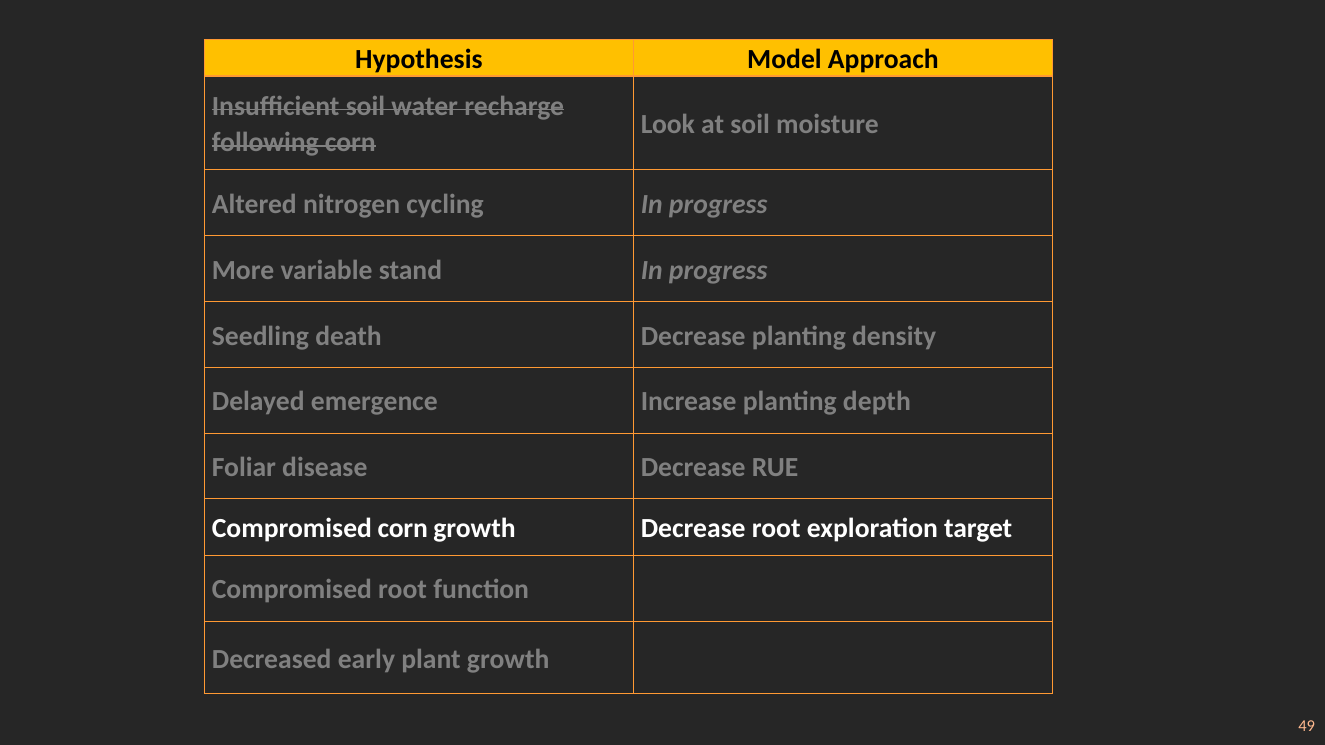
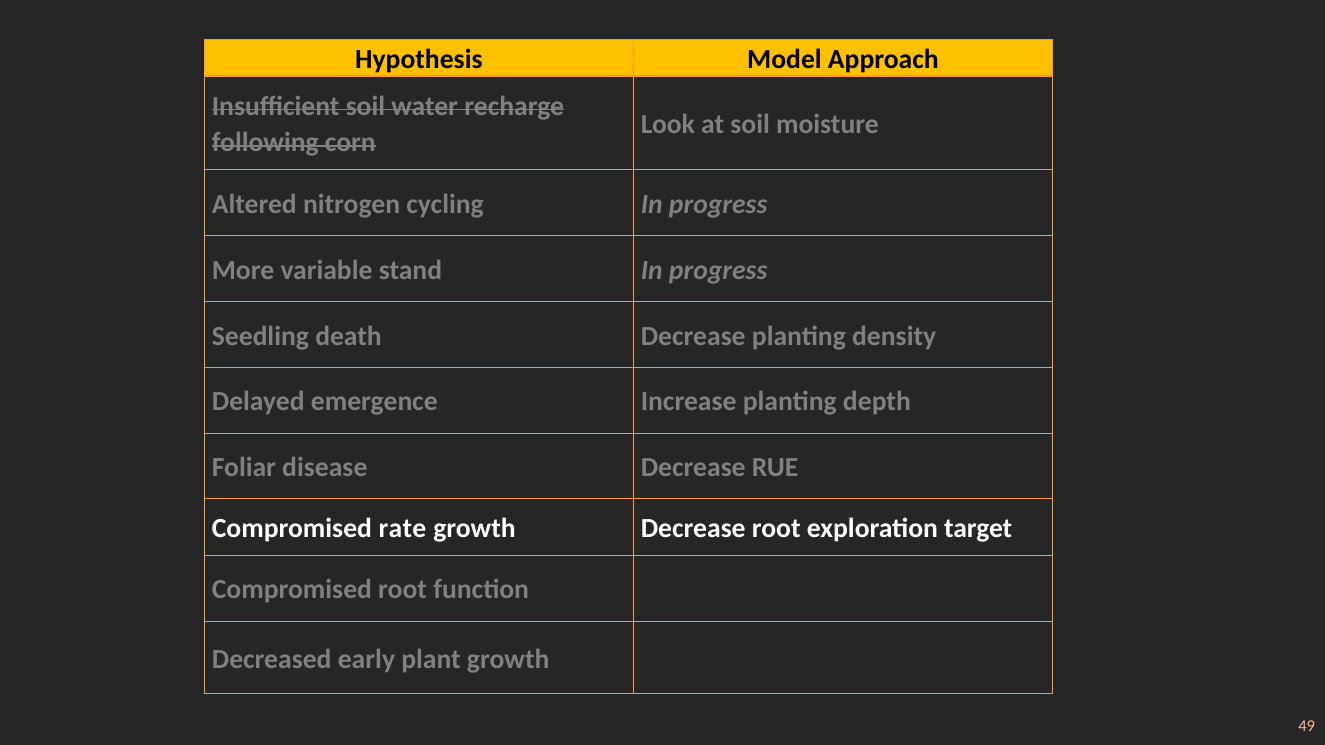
Compromised corn: corn -> rate
